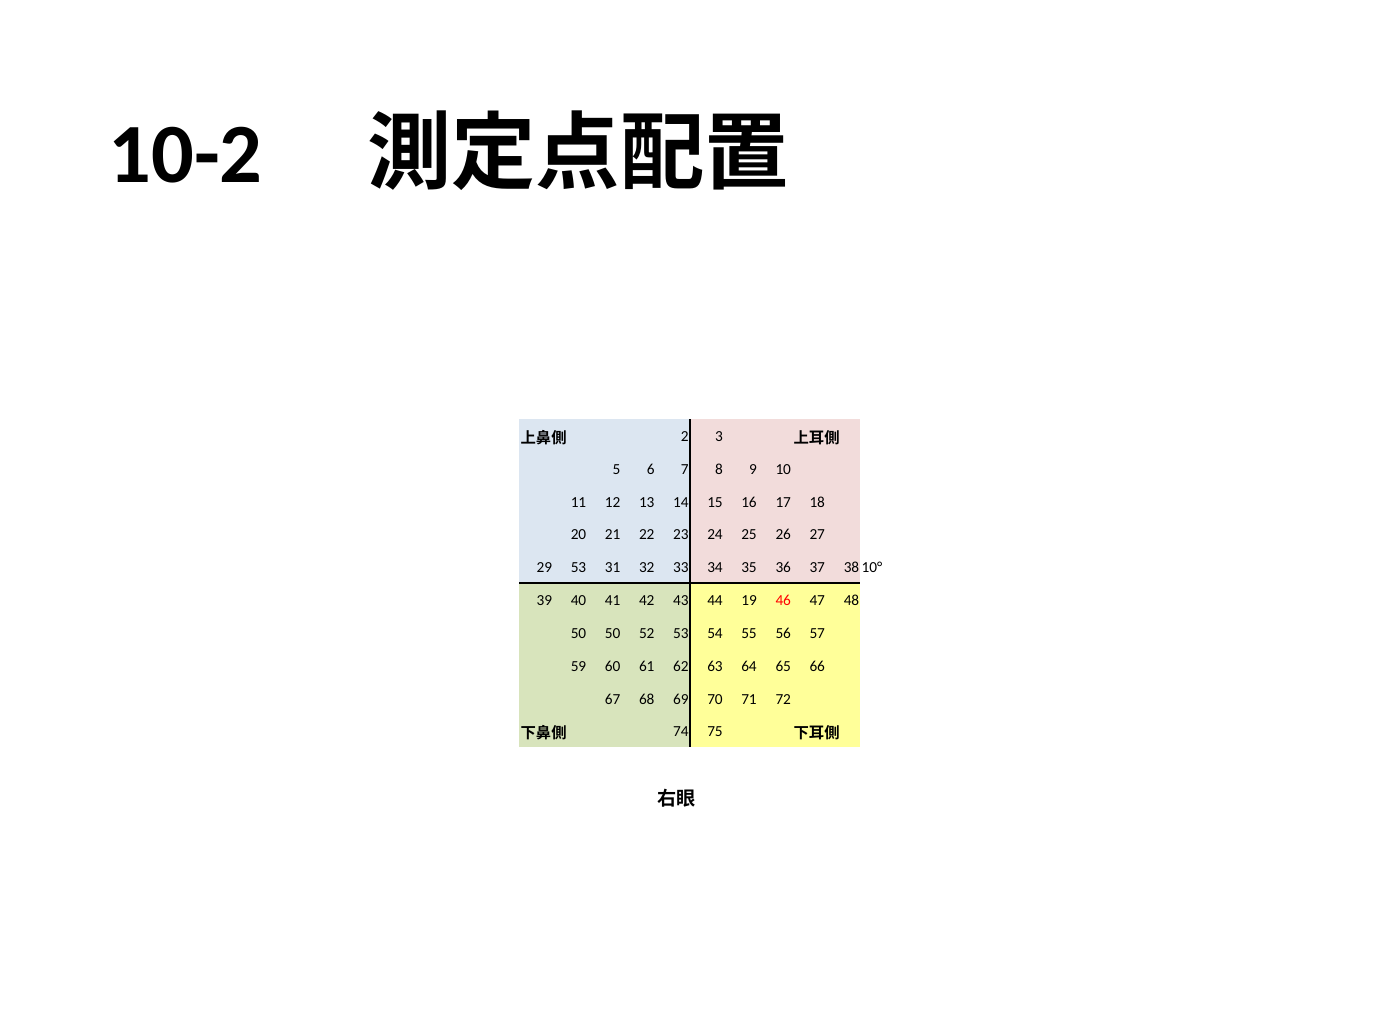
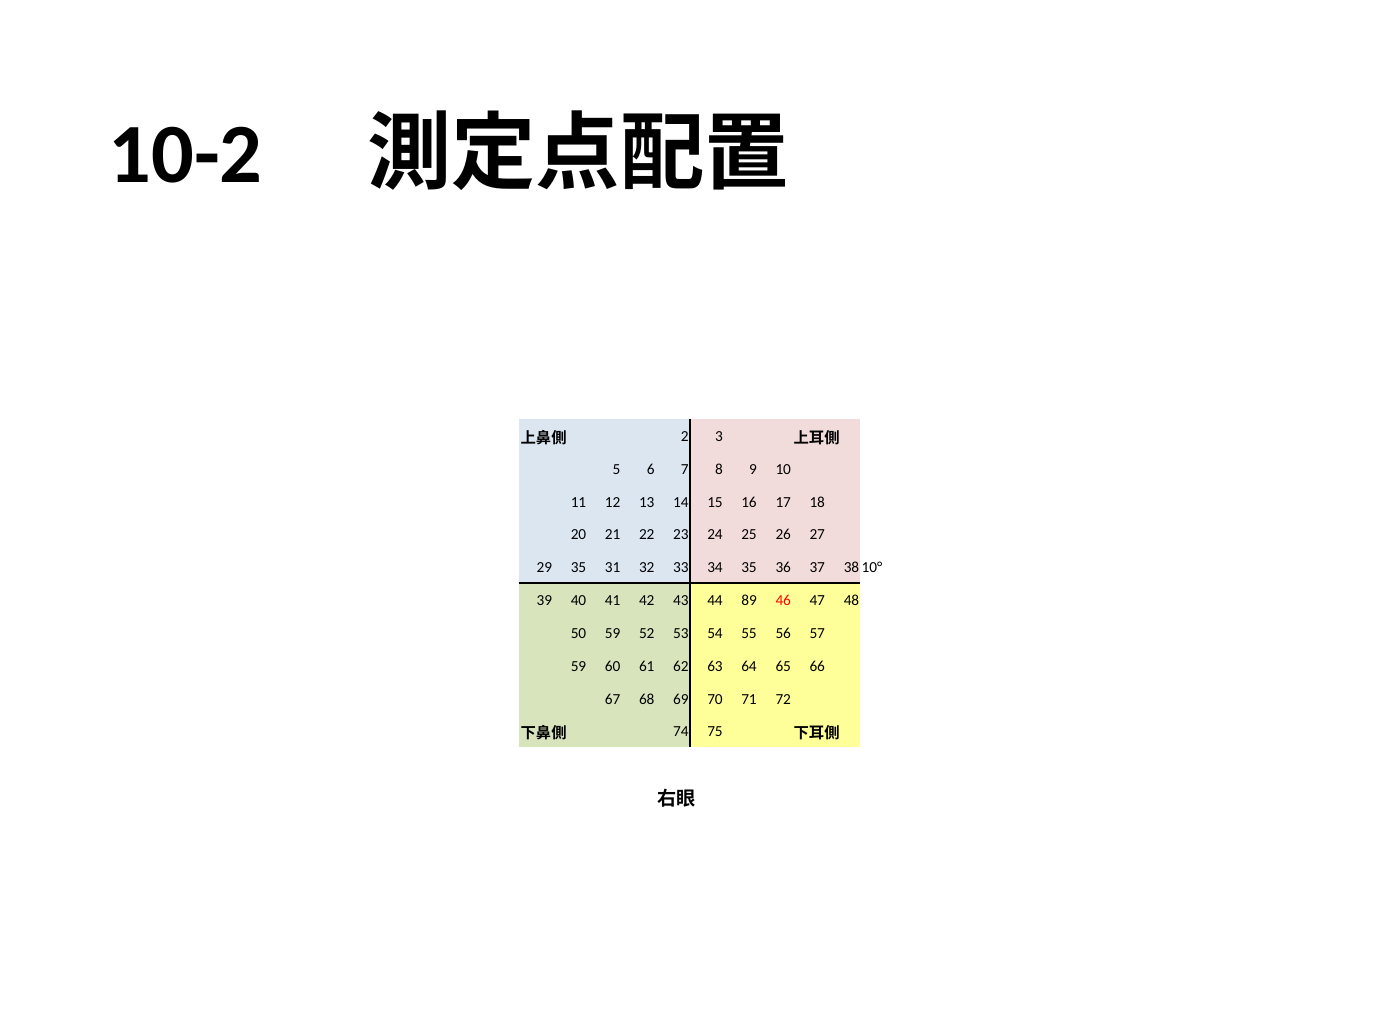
29 53: 53 -> 35
19: 19 -> 89
50 50: 50 -> 59
